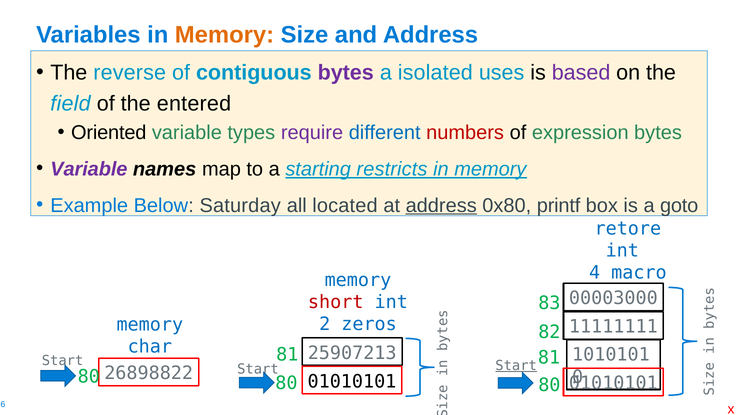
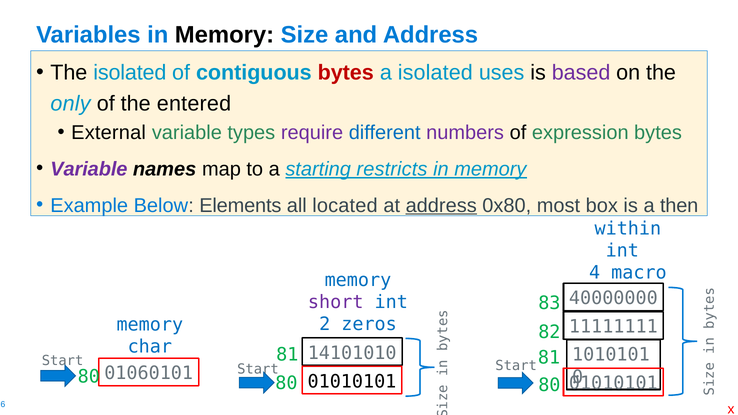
Memory at (224, 35) colour: orange -> black
The reverse: reverse -> isolated
bytes at (346, 73) colour: purple -> red
field: field -> only
Oriented: Oriented -> External
numbers colour: red -> purple
Saturday: Saturday -> Elements
printf: printf -> most
goto: goto -> then
retore: retore -> within
00003000: 00003000 -> 40000000
short colour: red -> purple
25907213: 25907213 -> 14101010
Start at (516, 366) underline: present -> none
26898822: 26898822 -> 01060101
